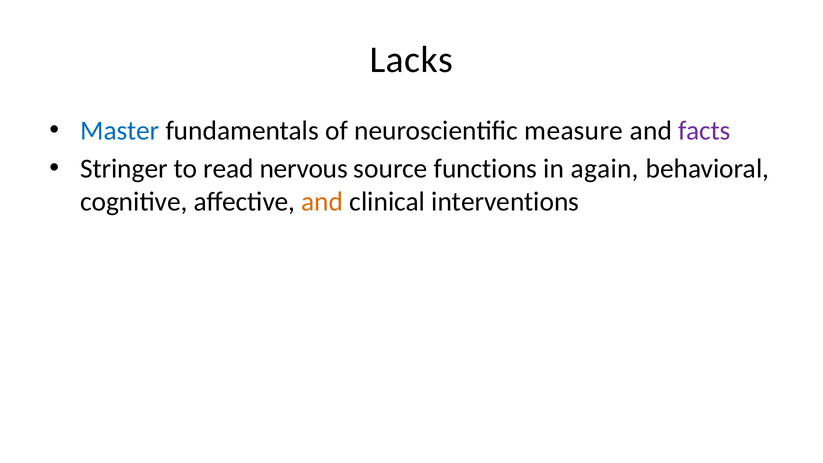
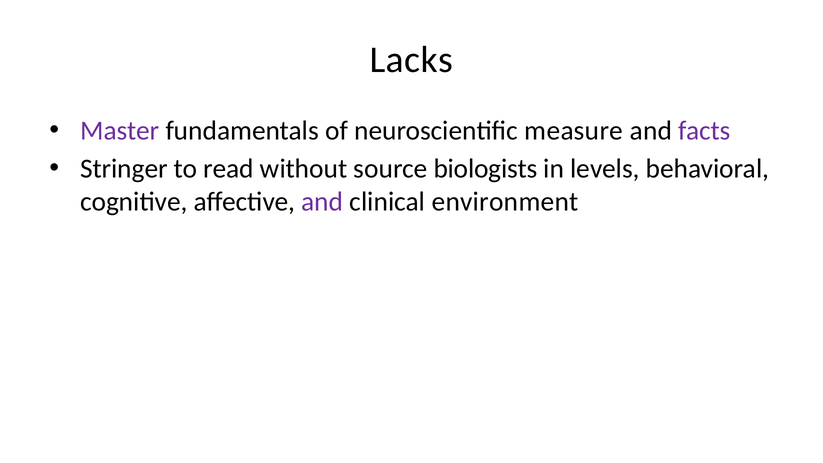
Master colour: blue -> purple
nervous: nervous -> without
functions: functions -> biologists
again: again -> levels
and at (322, 202) colour: orange -> purple
interventions: interventions -> environment
